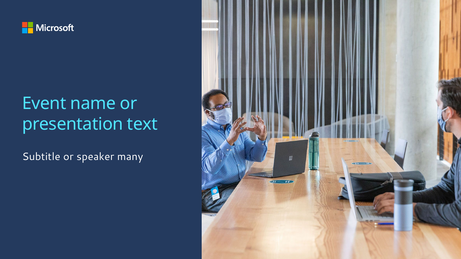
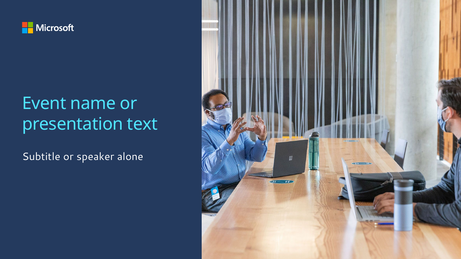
many: many -> alone
